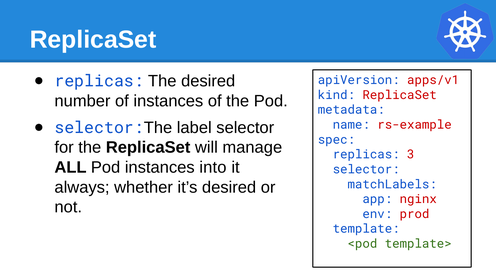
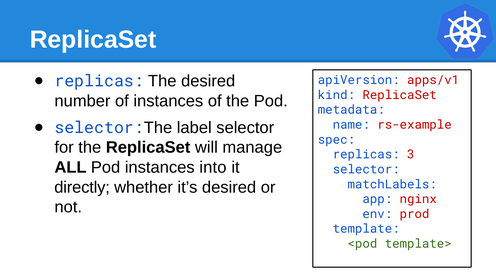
always: always -> directly
